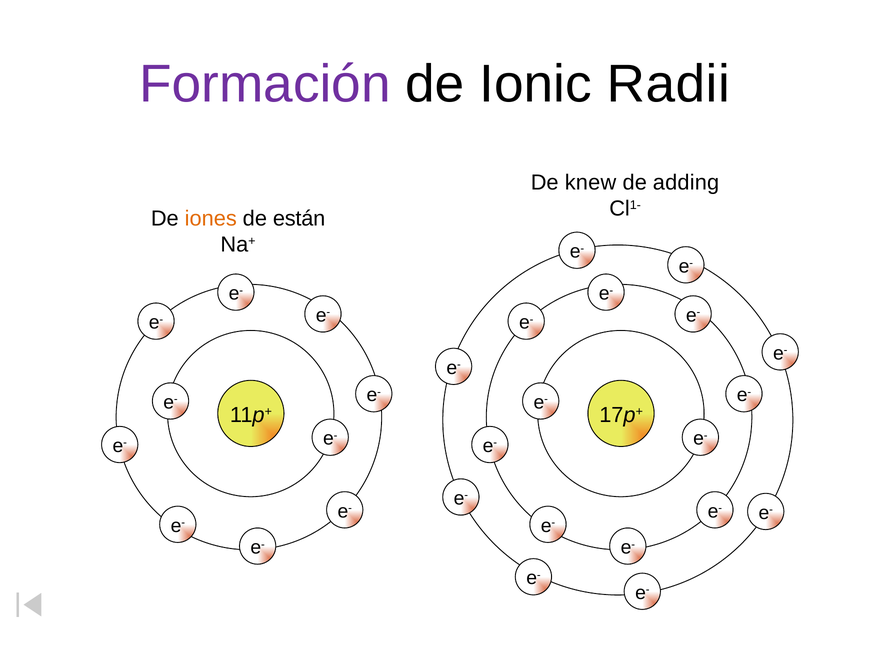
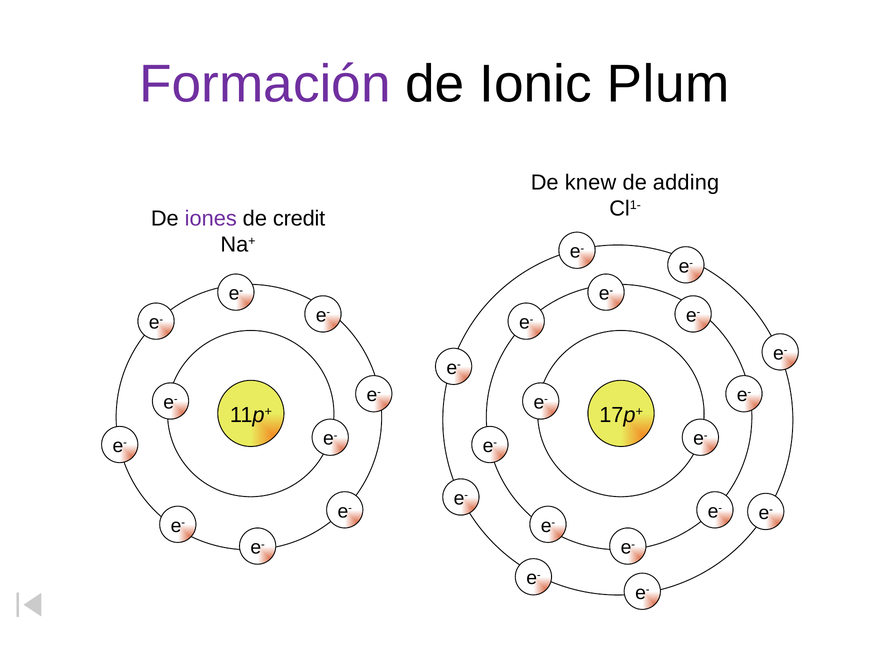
Radii: Radii -> Plum
iones colour: orange -> purple
están: están -> credit
